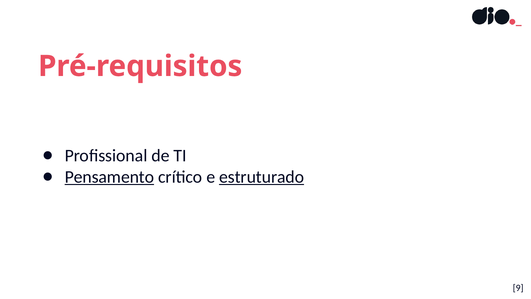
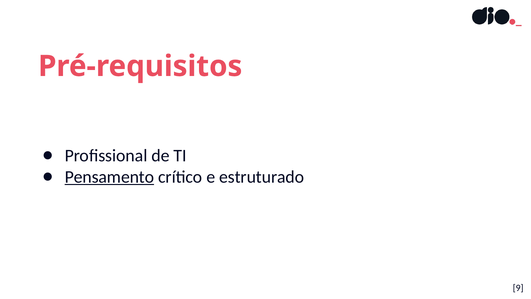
estruturado underline: present -> none
